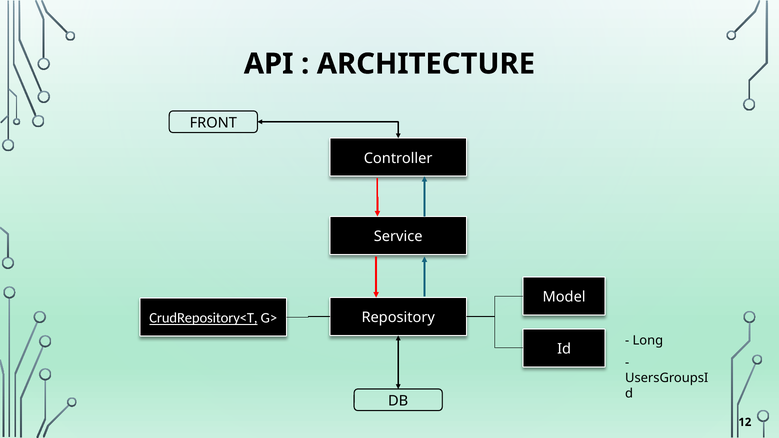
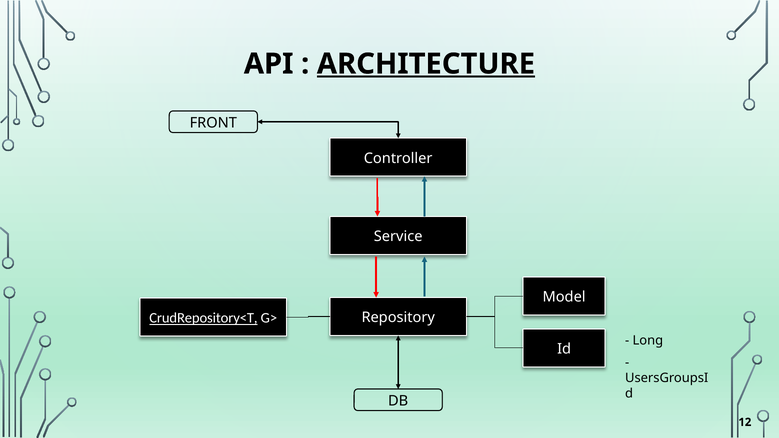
ARCHITECTURE underline: none -> present
